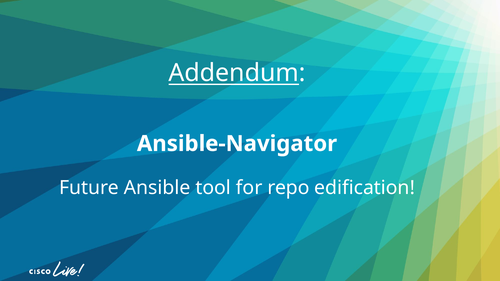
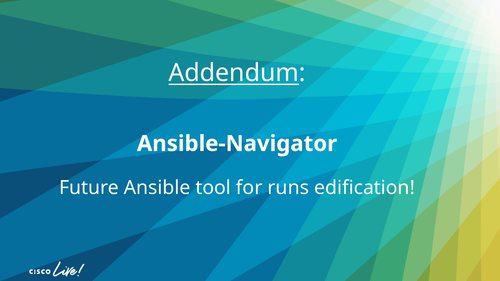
repo: repo -> runs
